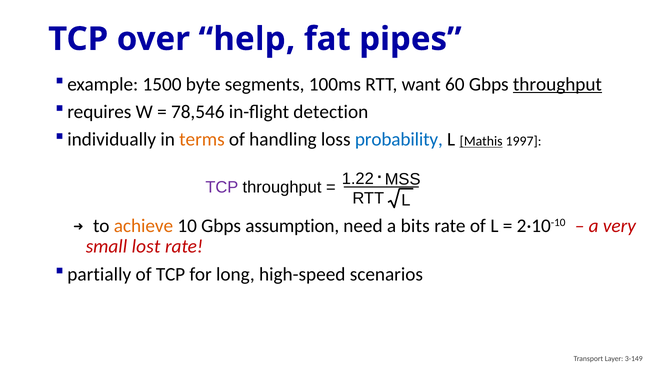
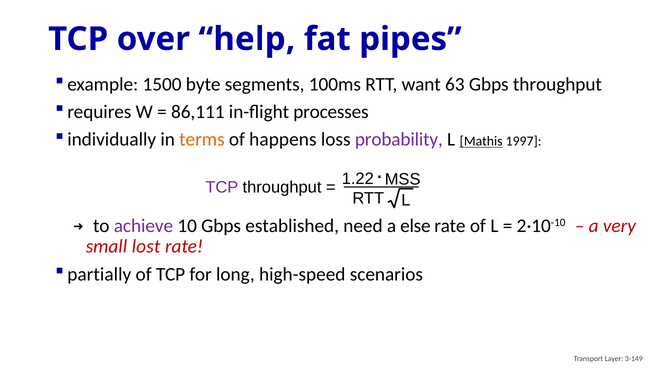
60: 60 -> 63
throughput at (557, 84) underline: present -> none
78,546: 78,546 -> 86,111
detection: detection -> processes
handling: handling -> happens
probability colour: blue -> purple
achieve colour: orange -> purple
assumption: assumption -> established
bits: bits -> else
